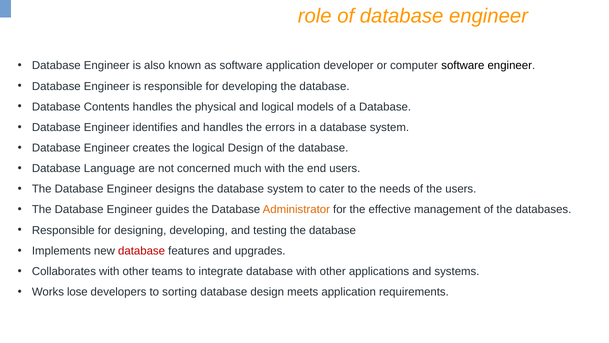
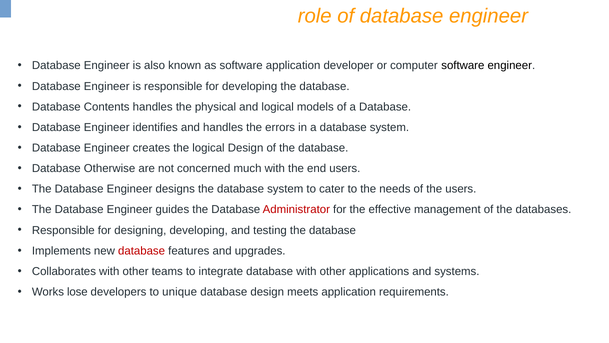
Language: Language -> Otherwise
Administrator colour: orange -> red
sorting: sorting -> unique
